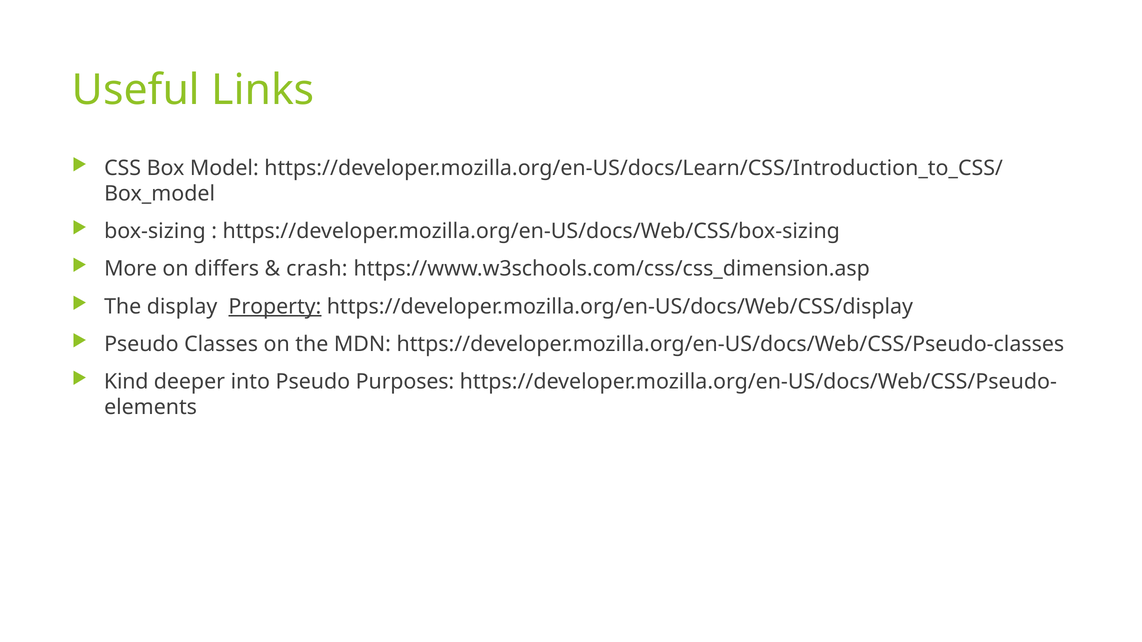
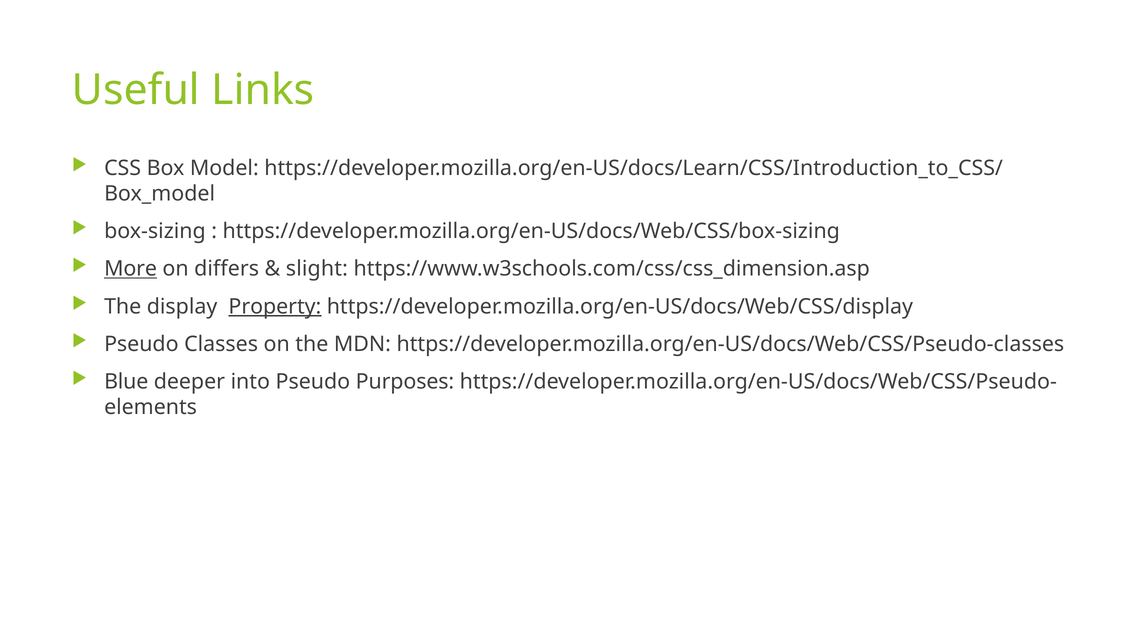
More underline: none -> present
crash: crash -> slight
Kind: Kind -> Blue
